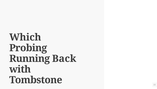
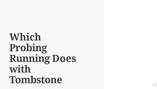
Back: Back -> Does
